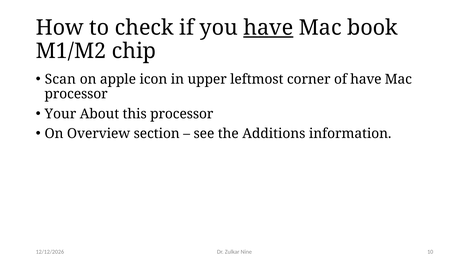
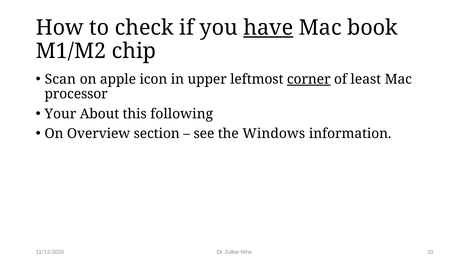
corner underline: none -> present
of have: have -> least
this processor: processor -> following
Additions: Additions -> Windows
